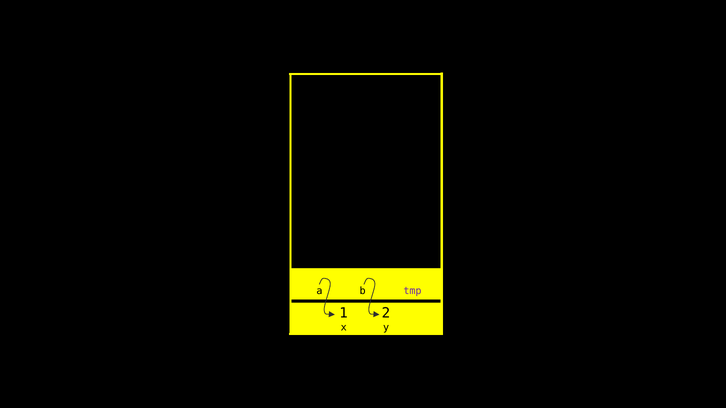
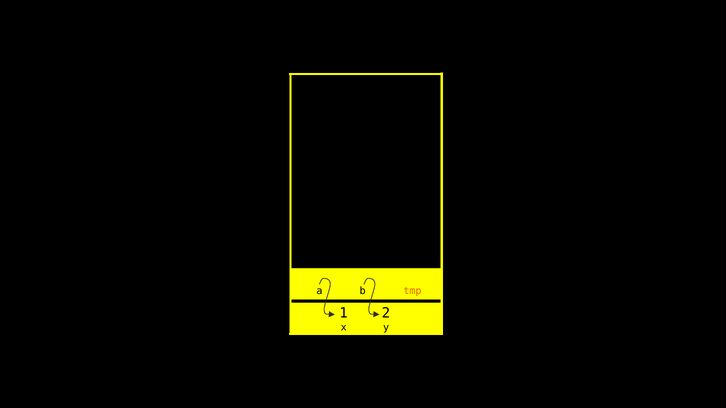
tmp colour: purple -> orange
